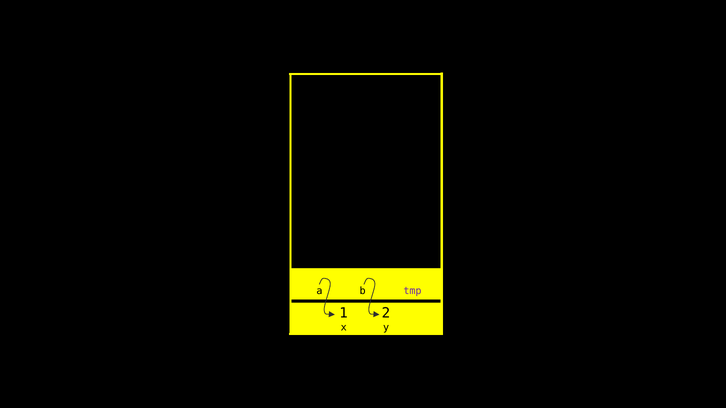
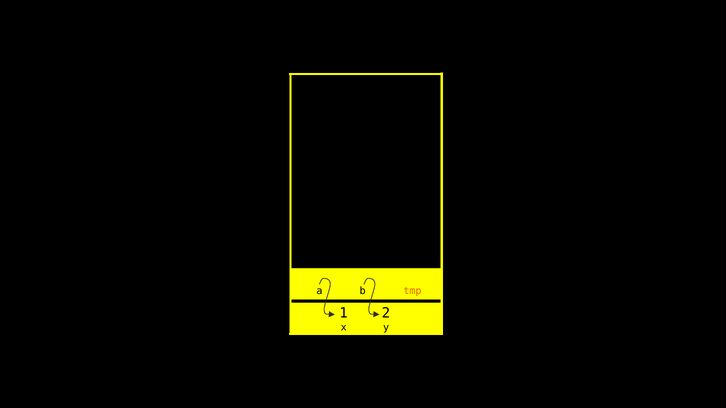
tmp colour: purple -> orange
